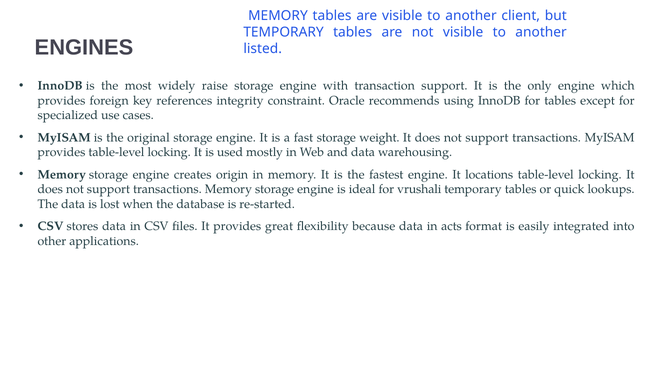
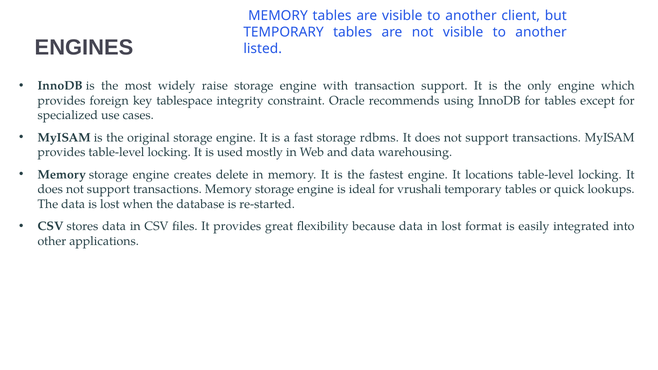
references: references -> tablespace
weight: weight -> rdbms
origin: origin -> delete
in acts: acts -> lost
